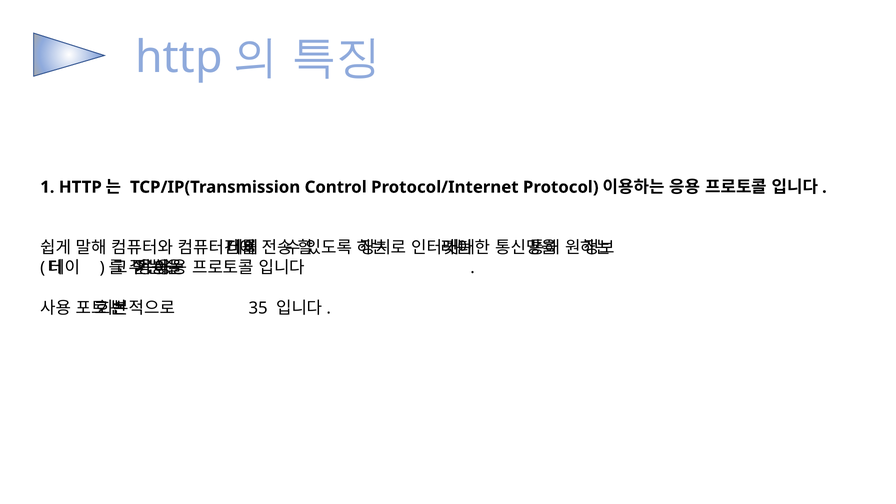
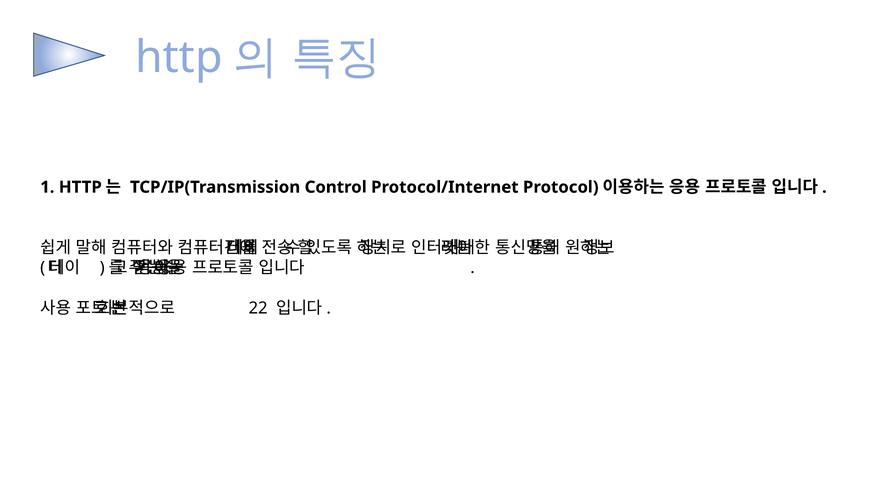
35: 35 -> 22
